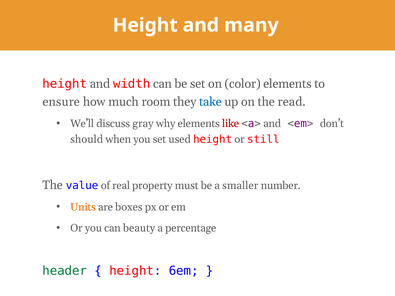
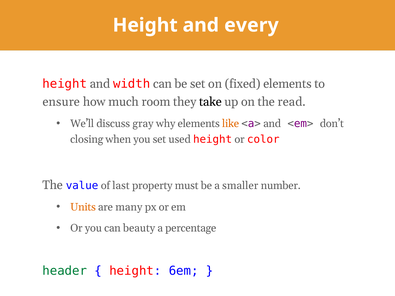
many: many -> every
color: color -> fixed
take colour: blue -> black
like colour: red -> orange
should: should -> closing
still: still -> color
real: real -> last
boxes: boxes -> many
